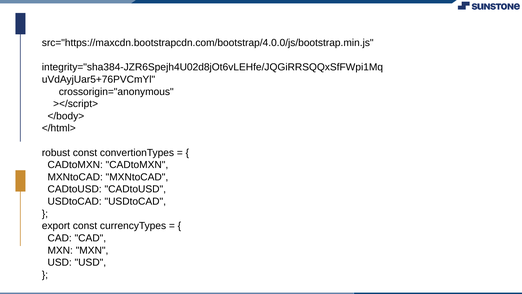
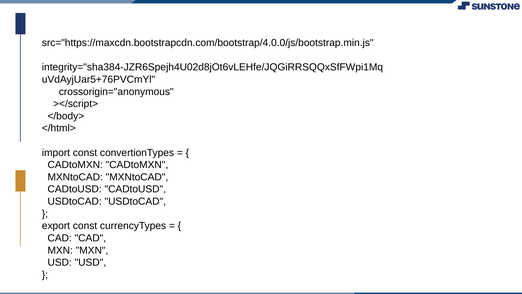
robust: robust -> import
